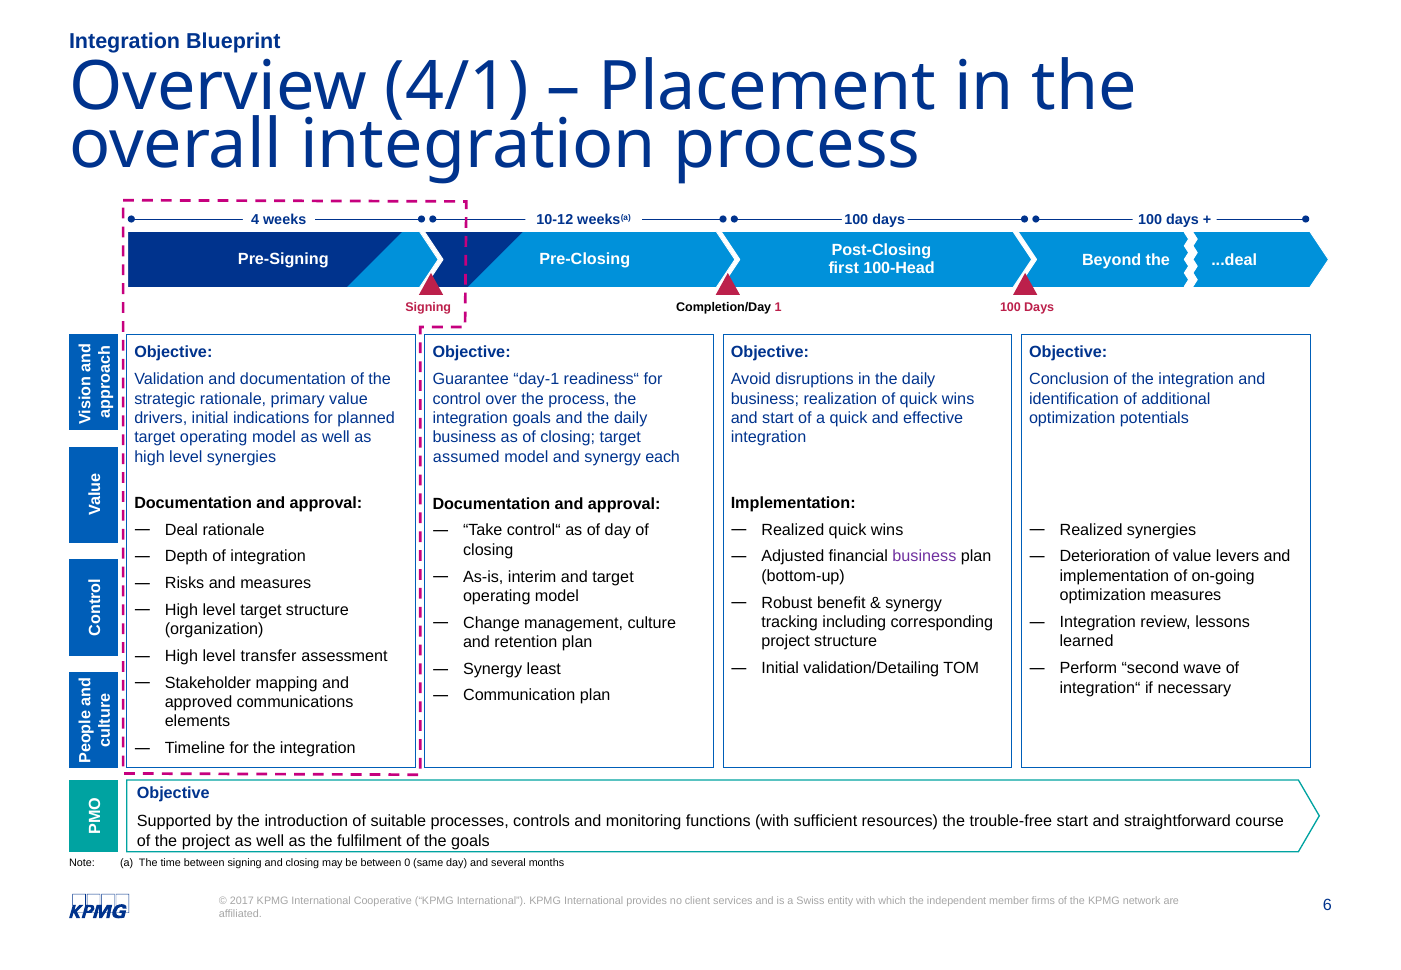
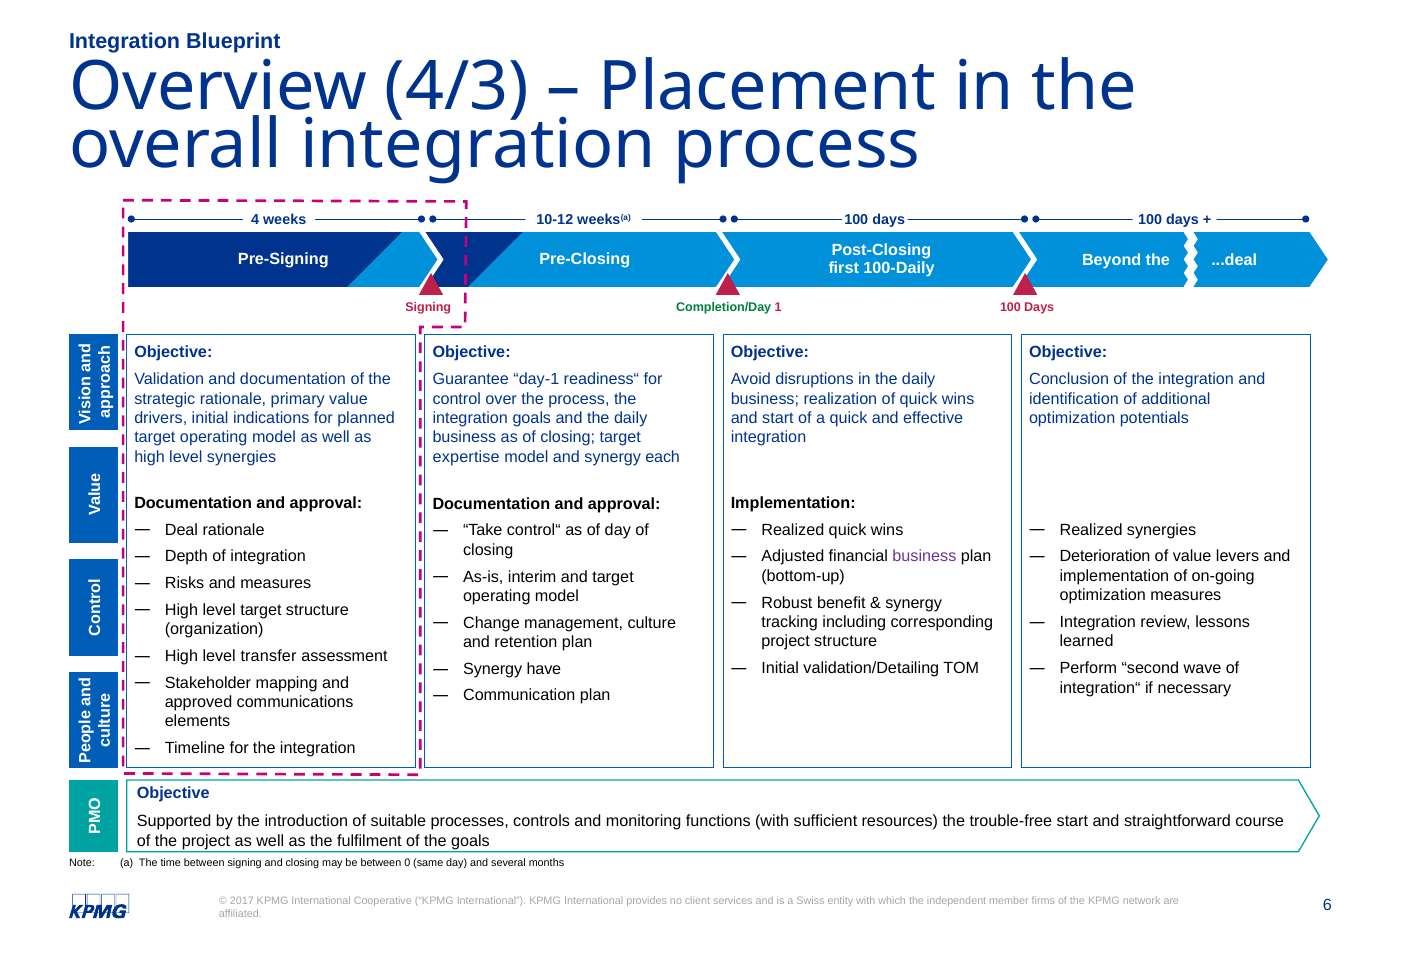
4/1: 4/1 -> 4/3
100-Head: 100-Head -> 100-Daily
Completion/Day colour: black -> green
assumed: assumed -> expertise
least: least -> have
